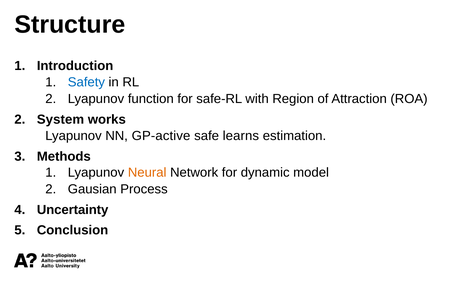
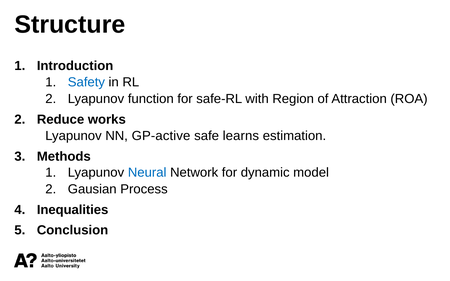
System: System -> Reduce
Neural colour: orange -> blue
Uncertainty: Uncertainty -> Inequalities
